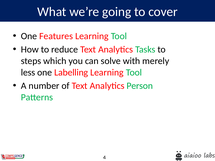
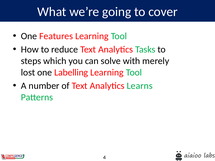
less: less -> lost
Person: Person -> Learns
